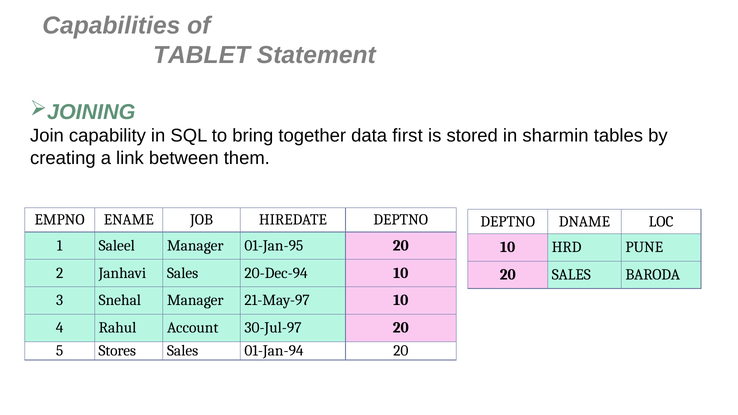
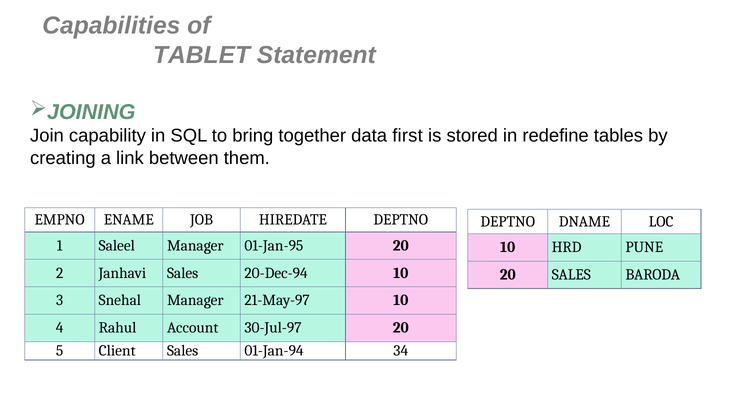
sharmin: sharmin -> redefine
Stores: Stores -> Client
01-Jan-94 20: 20 -> 34
